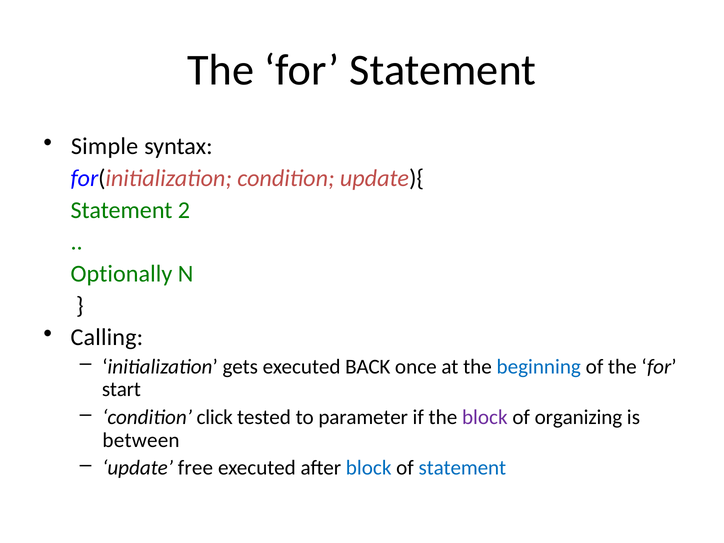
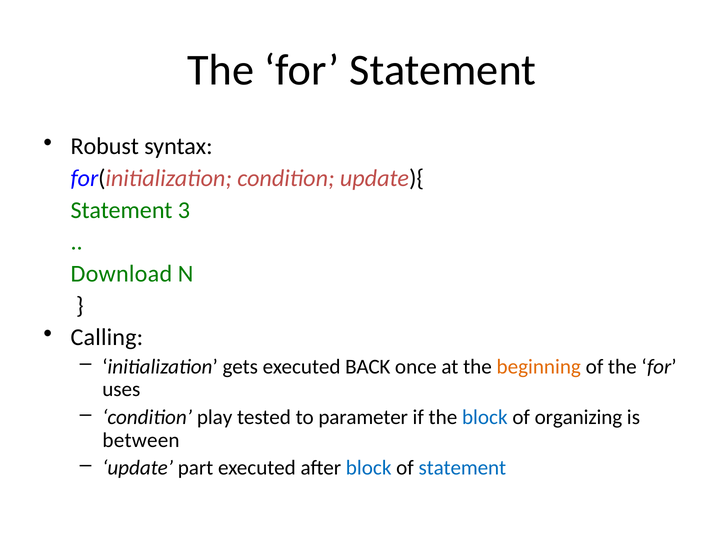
Simple: Simple -> Robust
2: 2 -> 3
Optionally: Optionally -> Download
beginning colour: blue -> orange
start: start -> uses
click: click -> play
block at (485, 417) colour: purple -> blue
free: free -> part
